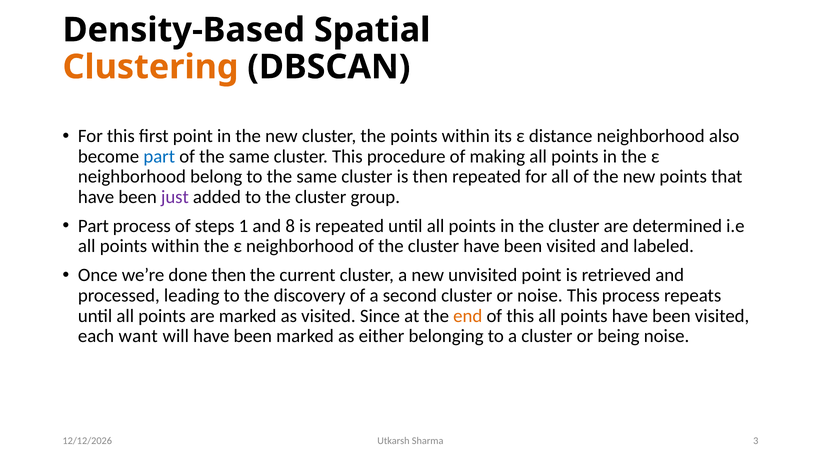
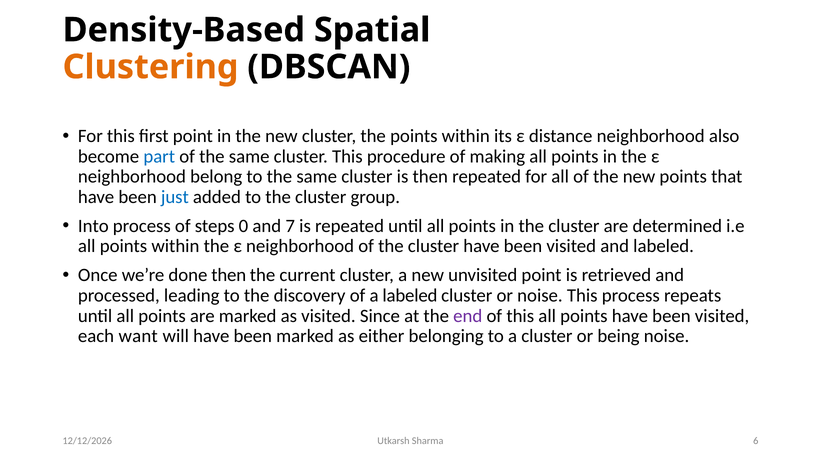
just colour: purple -> blue
Part at (93, 226): Part -> Into
1: 1 -> 0
8: 8 -> 7
a second: second -> labeled
end colour: orange -> purple
3: 3 -> 6
